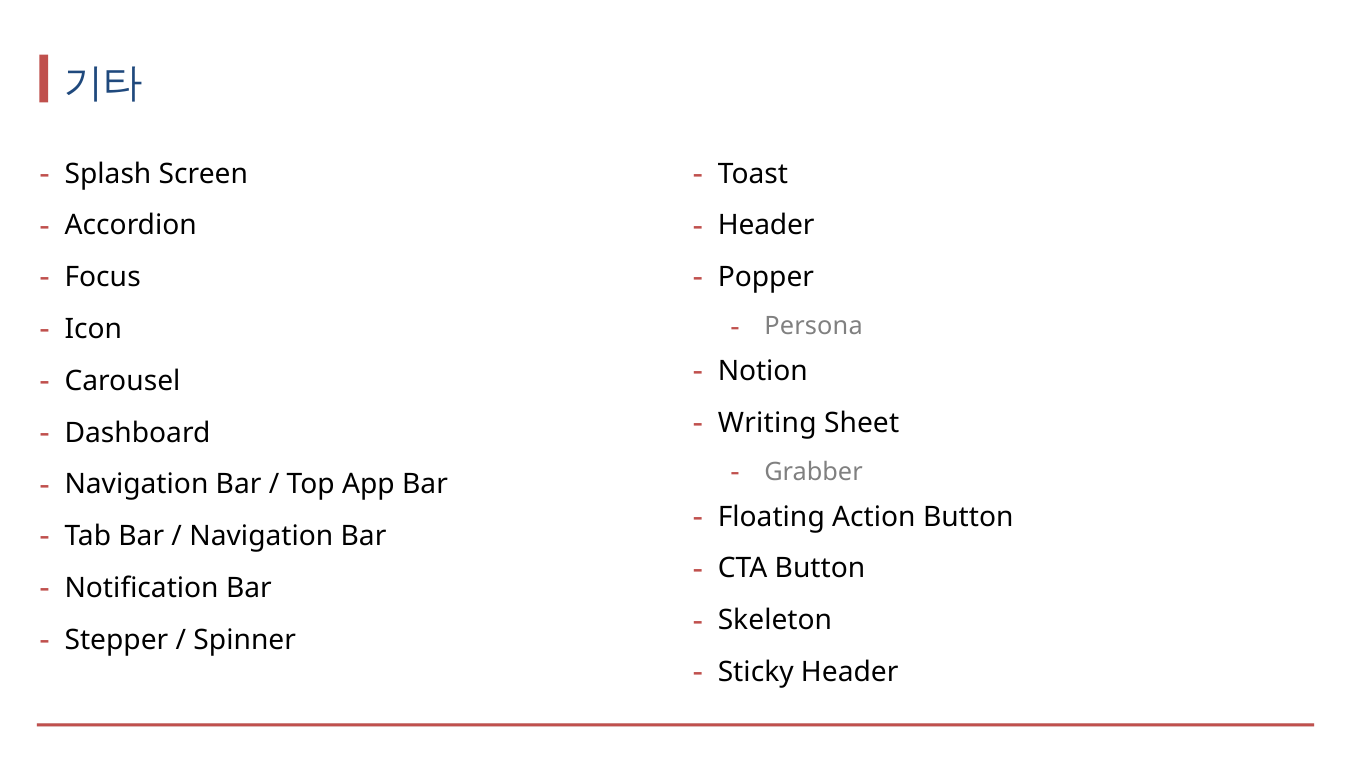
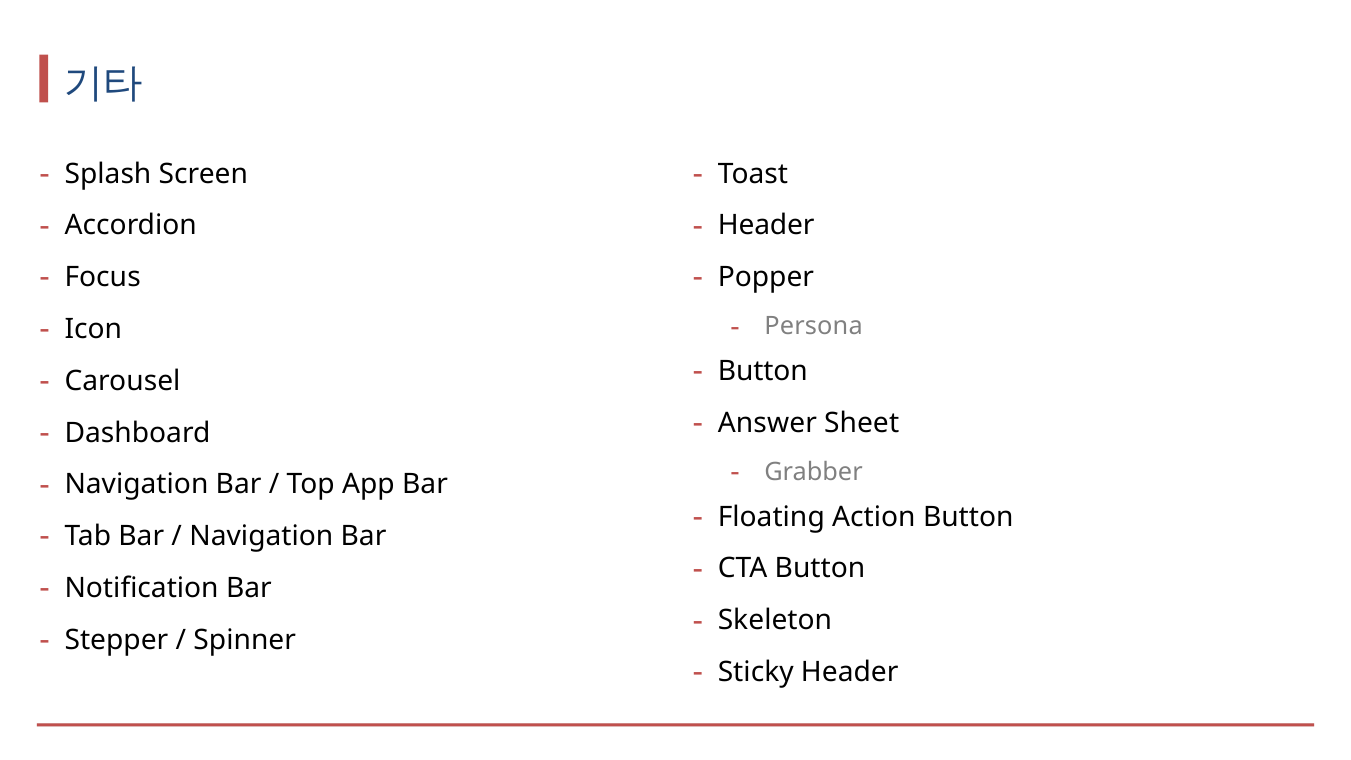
Notion at (763, 371): Notion -> Button
Writing: Writing -> Answer
